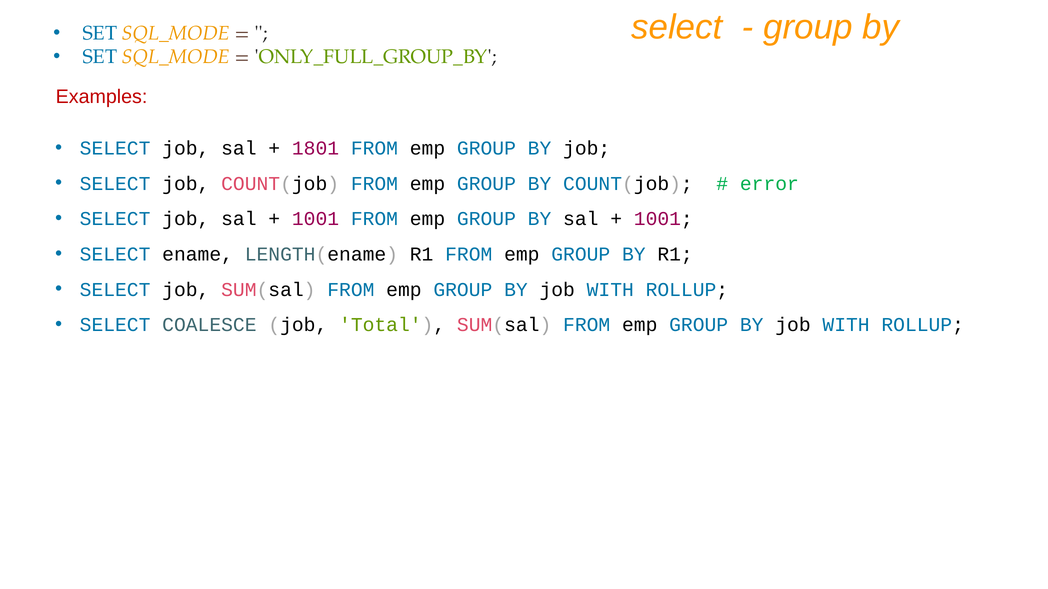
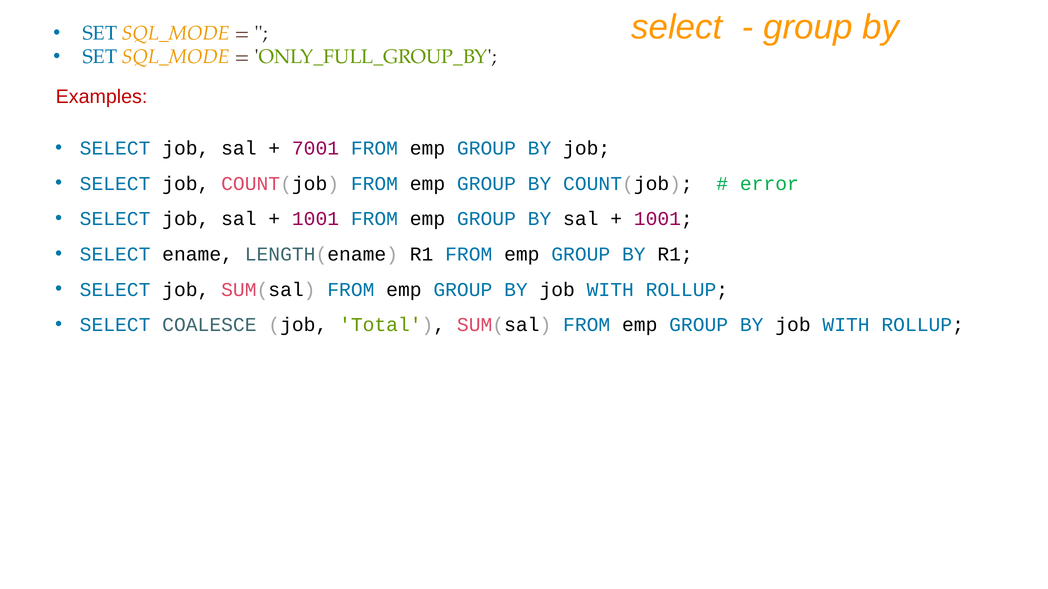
1801: 1801 -> 7001
